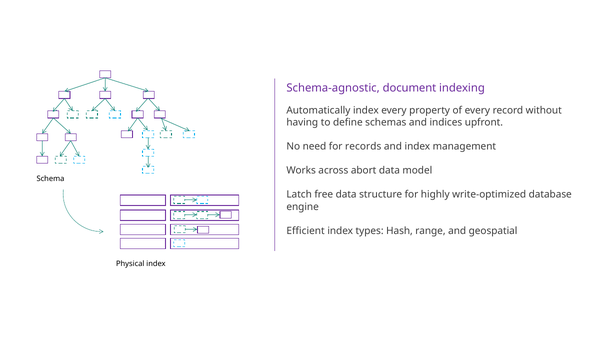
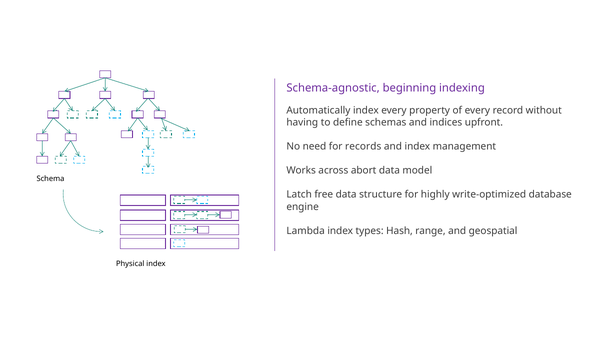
document: document -> beginning
Efficient: Efficient -> Lambda
